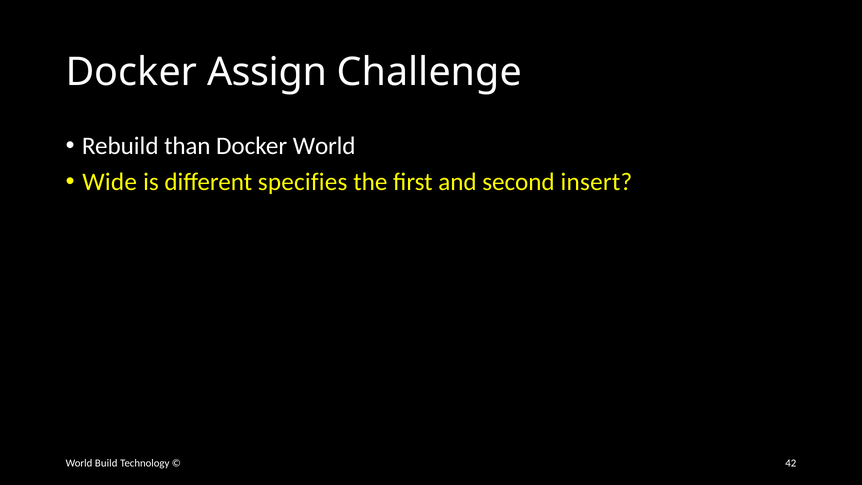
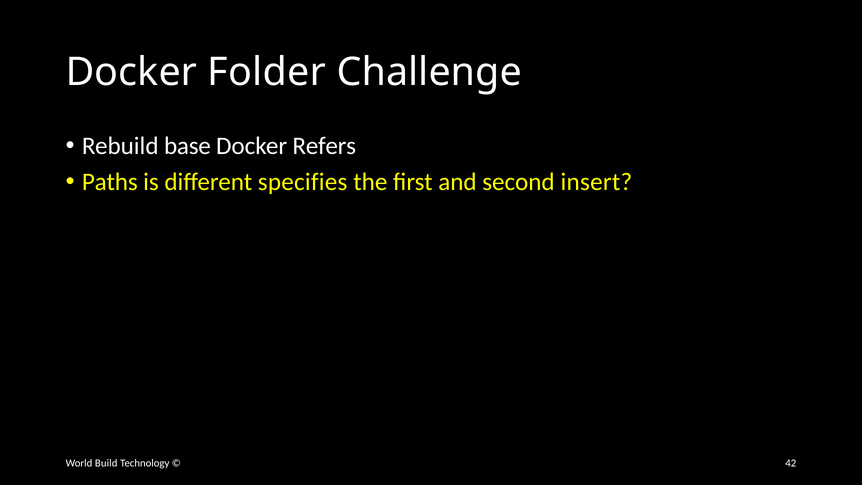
Assign: Assign -> Folder
than: than -> base
Docker World: World -> Refers
Wide: Wide -> Paths
